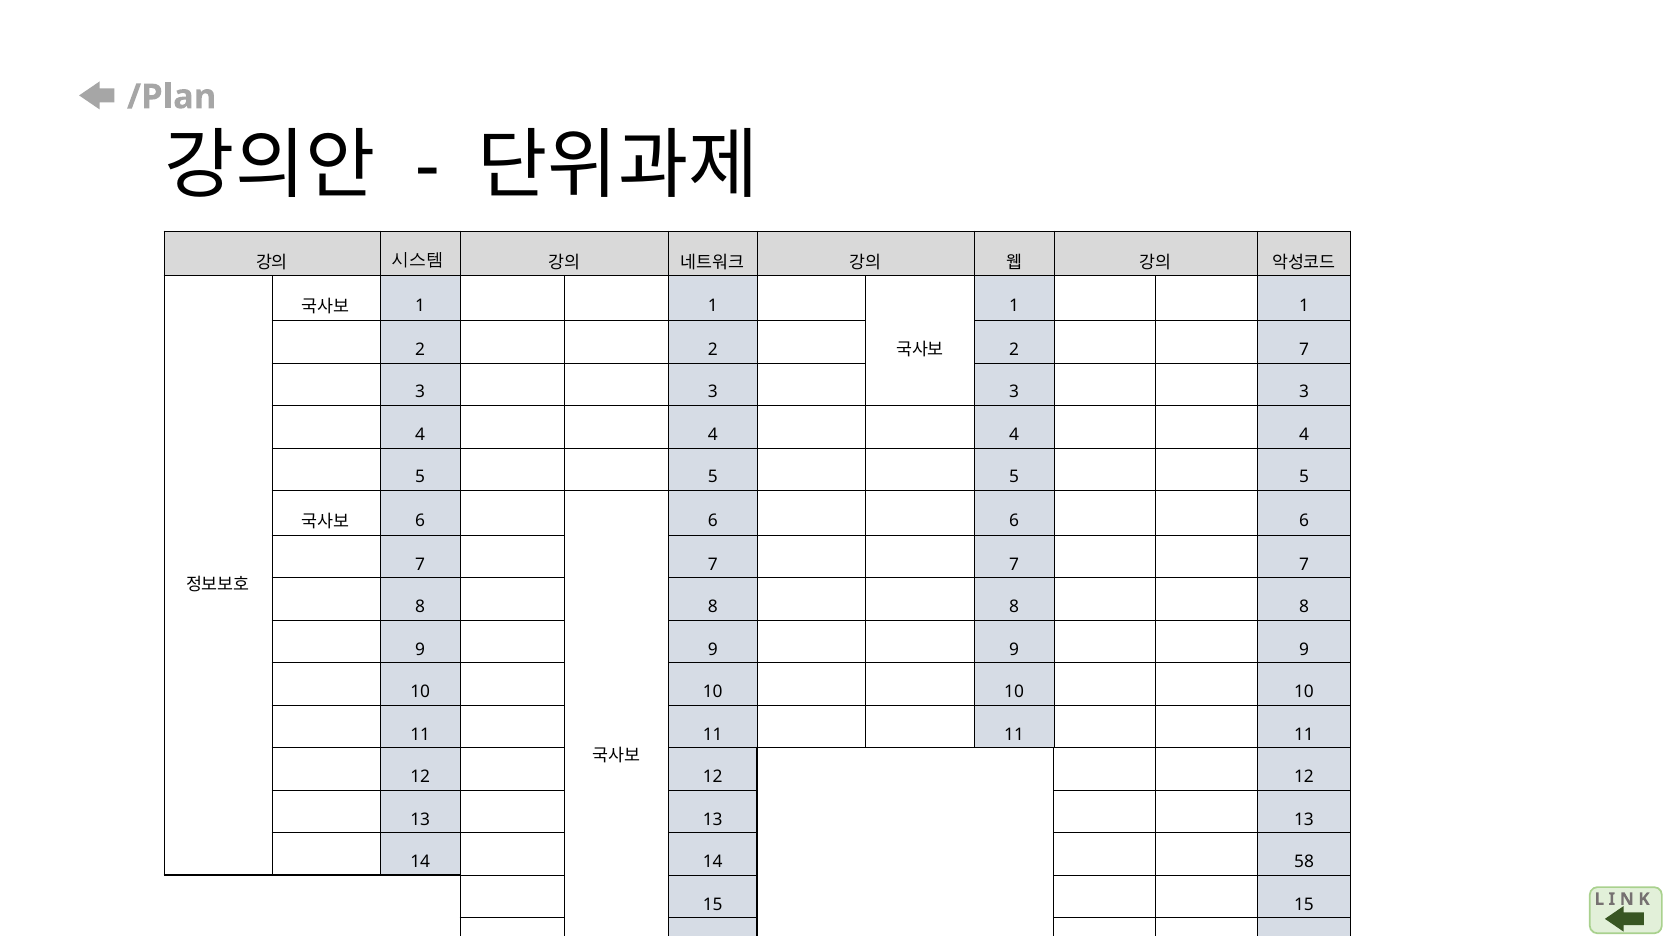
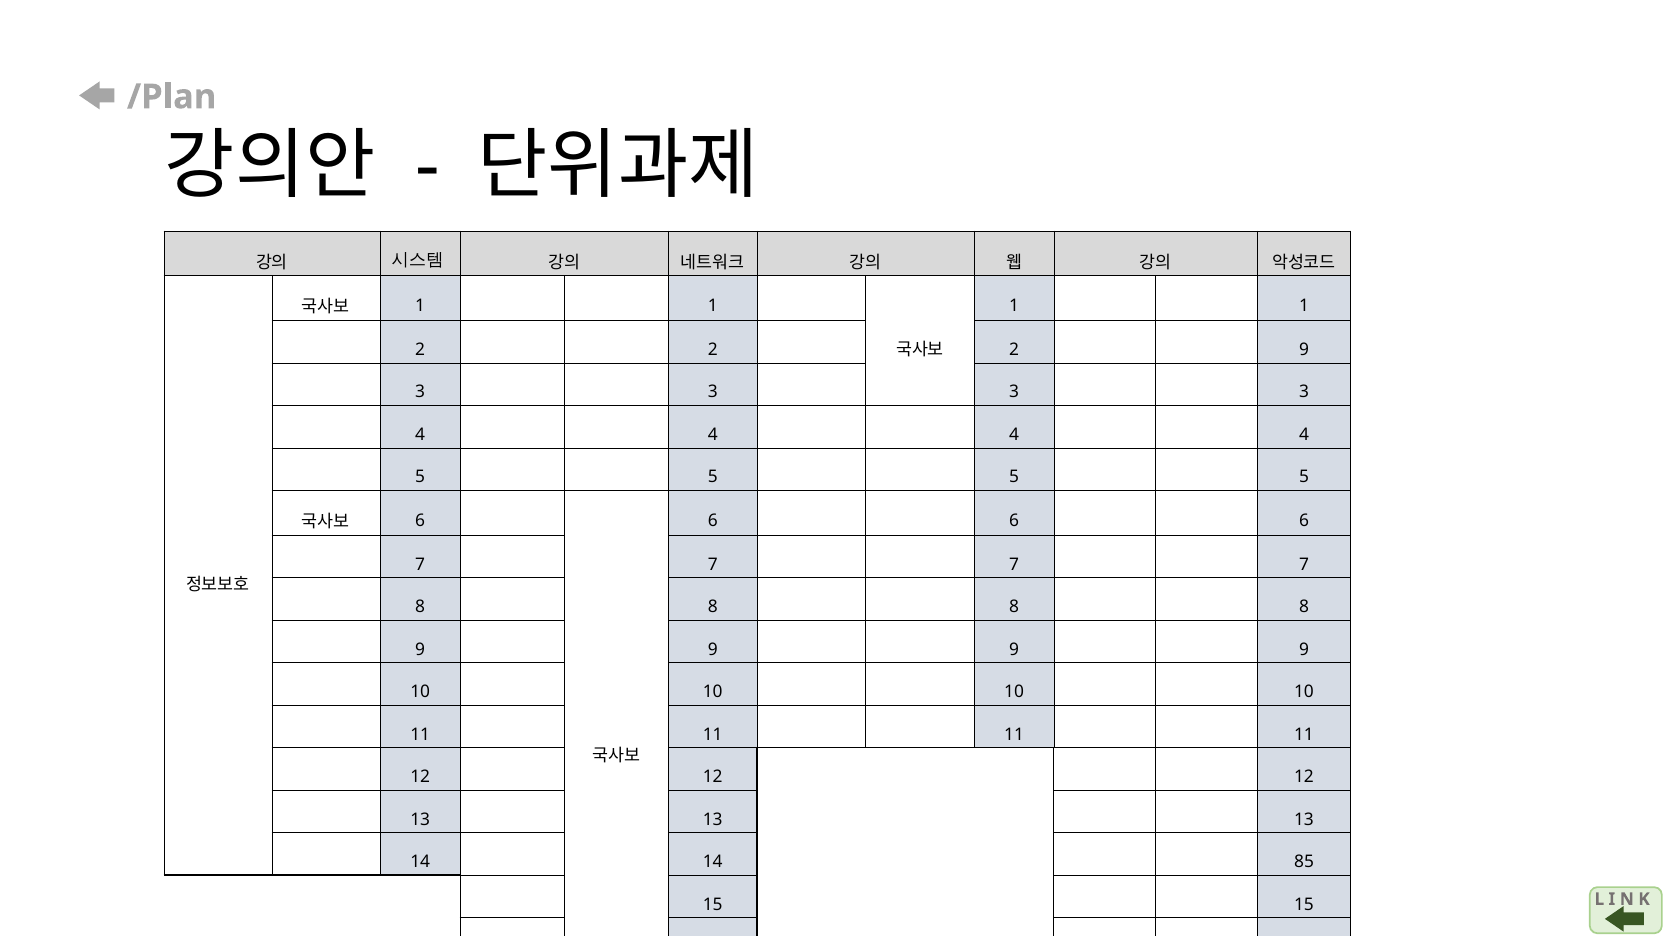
2 7: 7 -> 9
58: 58 -> 85
